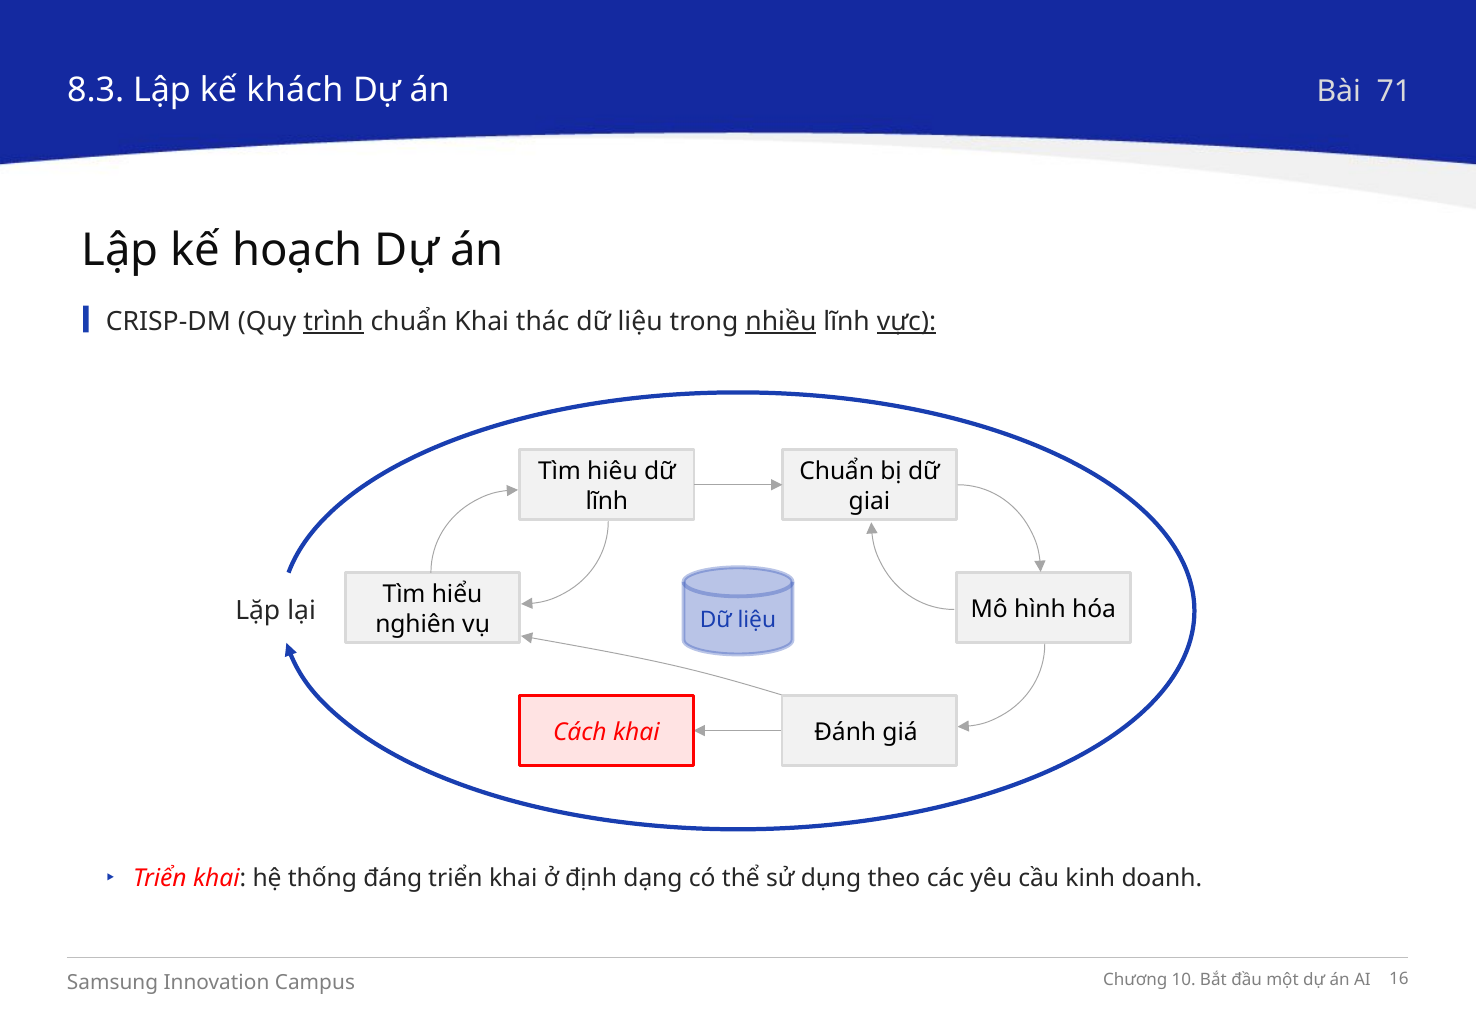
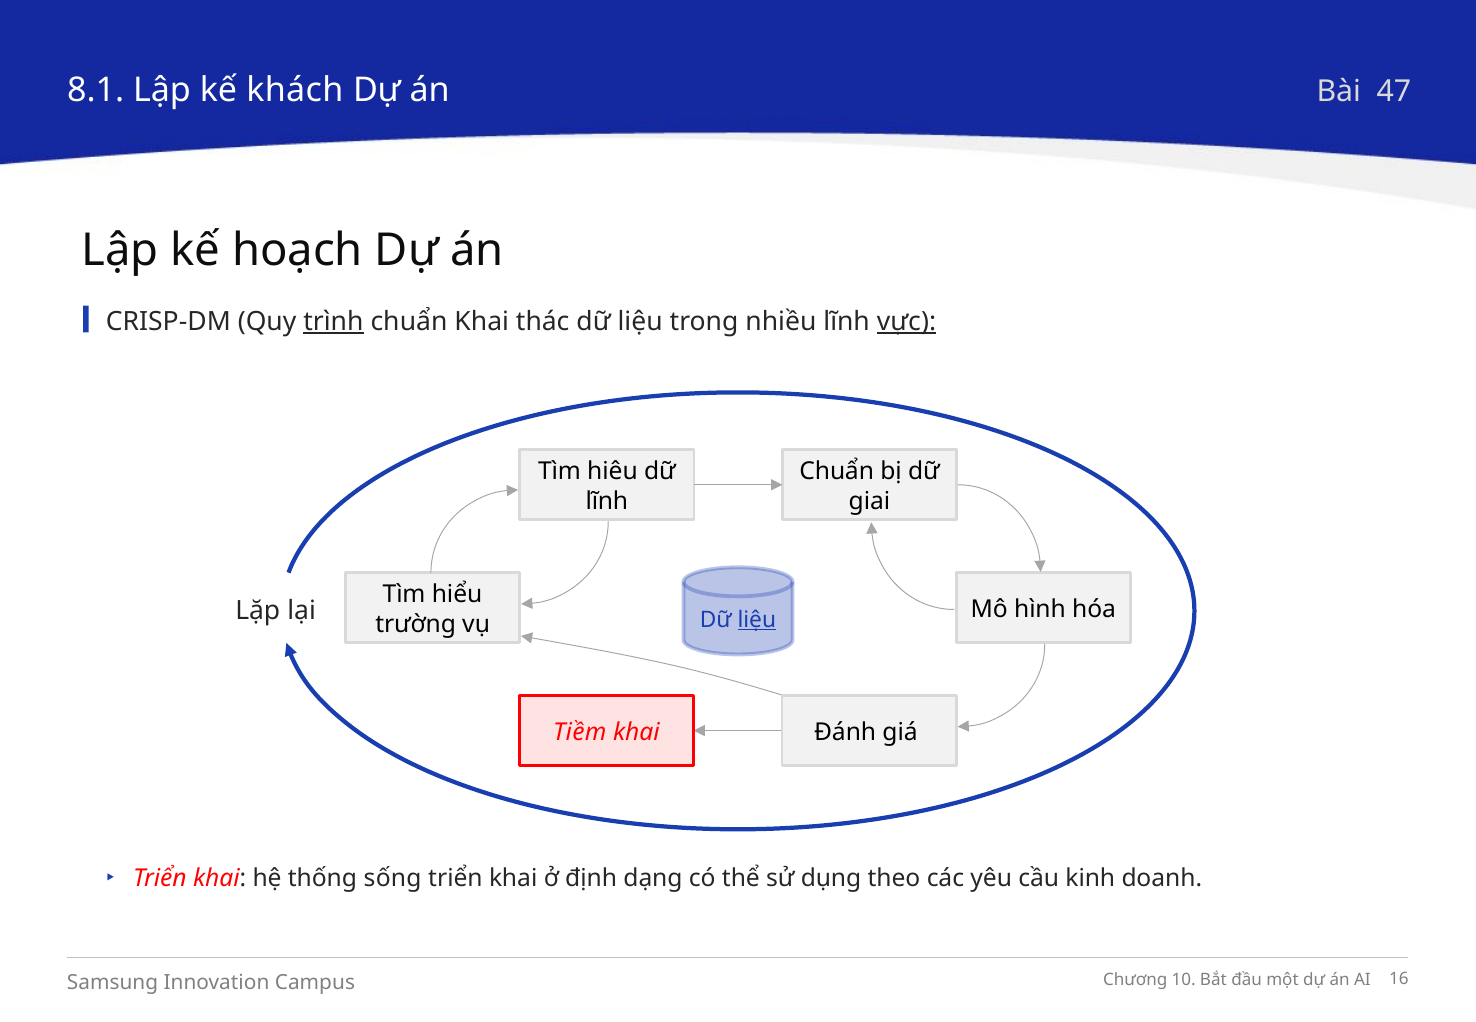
8.3: 8.3 -> 8.1
71: 71 -> 47
nhiều underline: present -> none
liệu at (757, 620) underline: none -> present
nghiên: nghiên -> trường
Cách: Cách -> Tiềm
đáng: đáng -> sống
